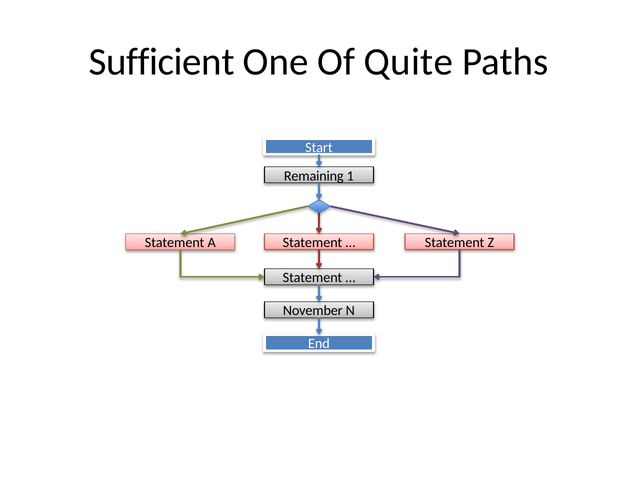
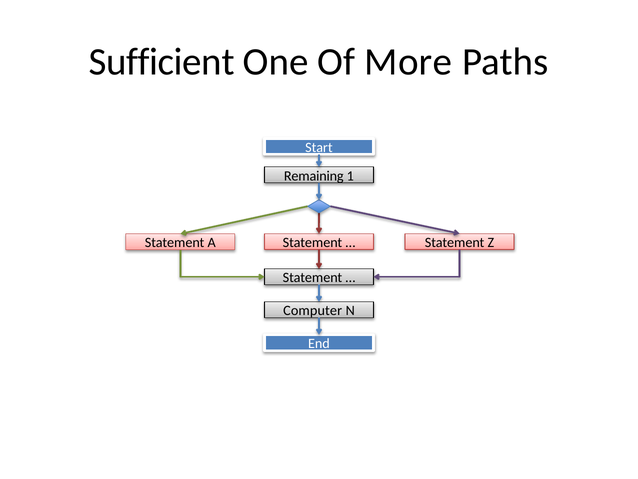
Quite: Quite -> More
November: November -> Computer
